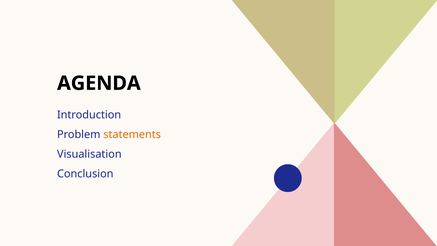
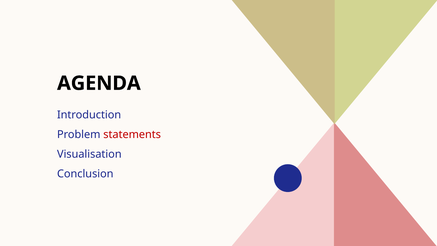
statements colour: orange -> red
